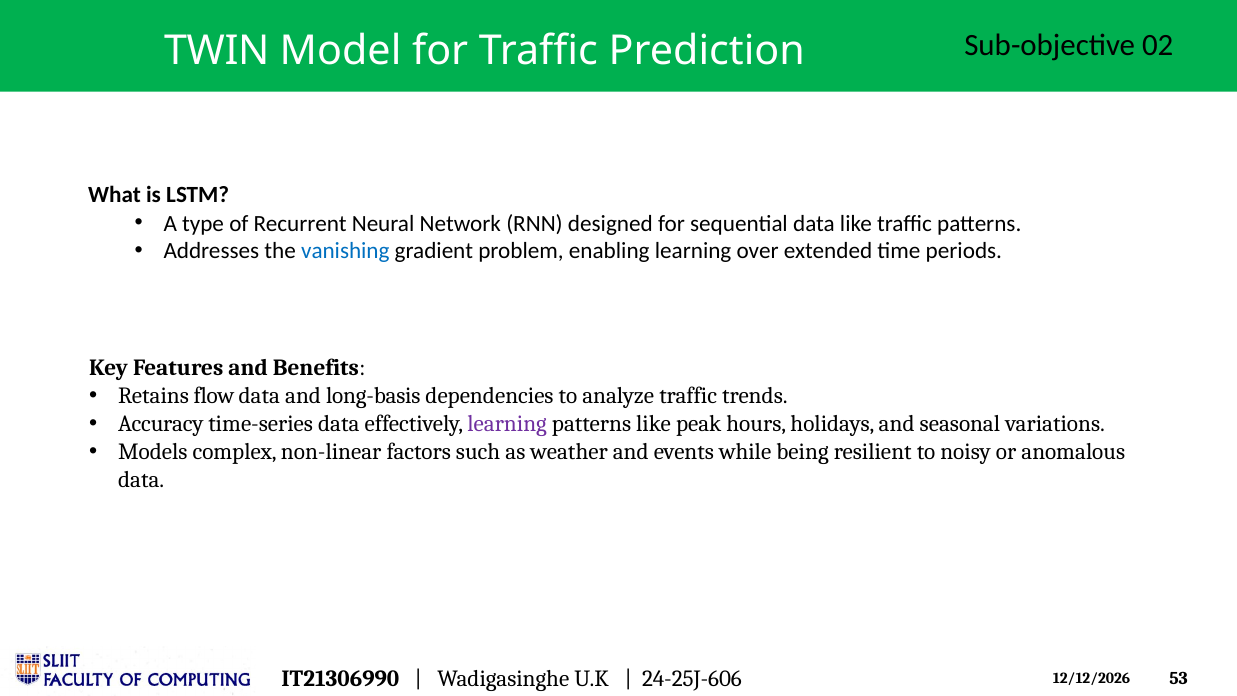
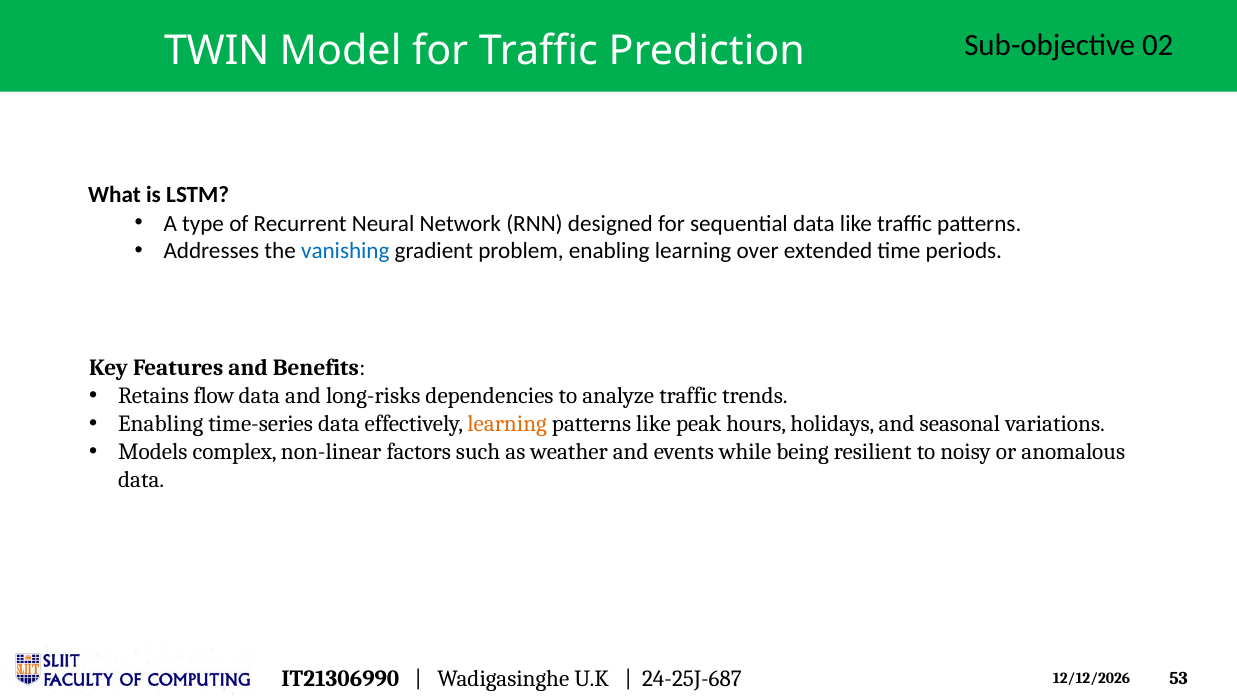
long-basis: long-basis -> long-risks
Accuracy at (161, 424): Accuracy -> Enabling
learning at (507, 424) colour: purple -> orange
24-25J-606: 24-25J-606 -> 24-25J-687
